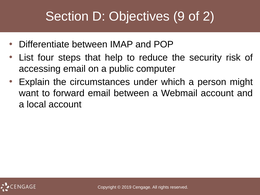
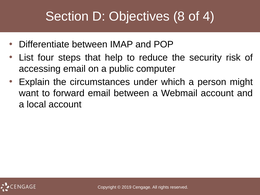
9: 9 -> 8
2: 2 -> 4
